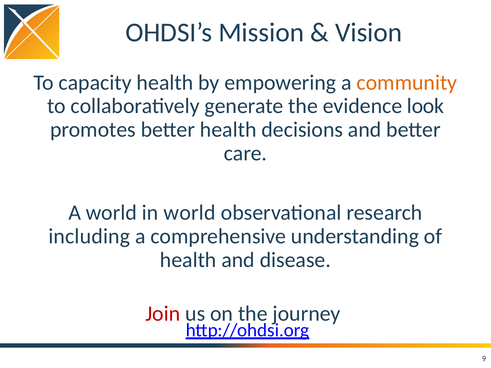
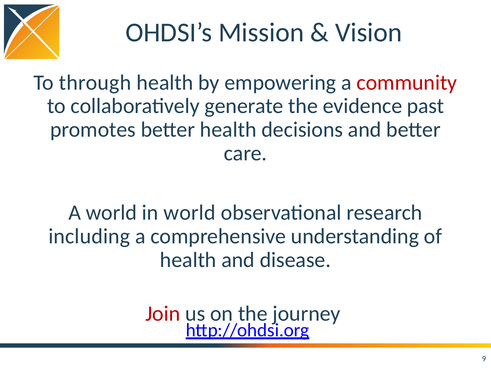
capacity: capacity -> through
community colour: orange -> red
look: look -> past
